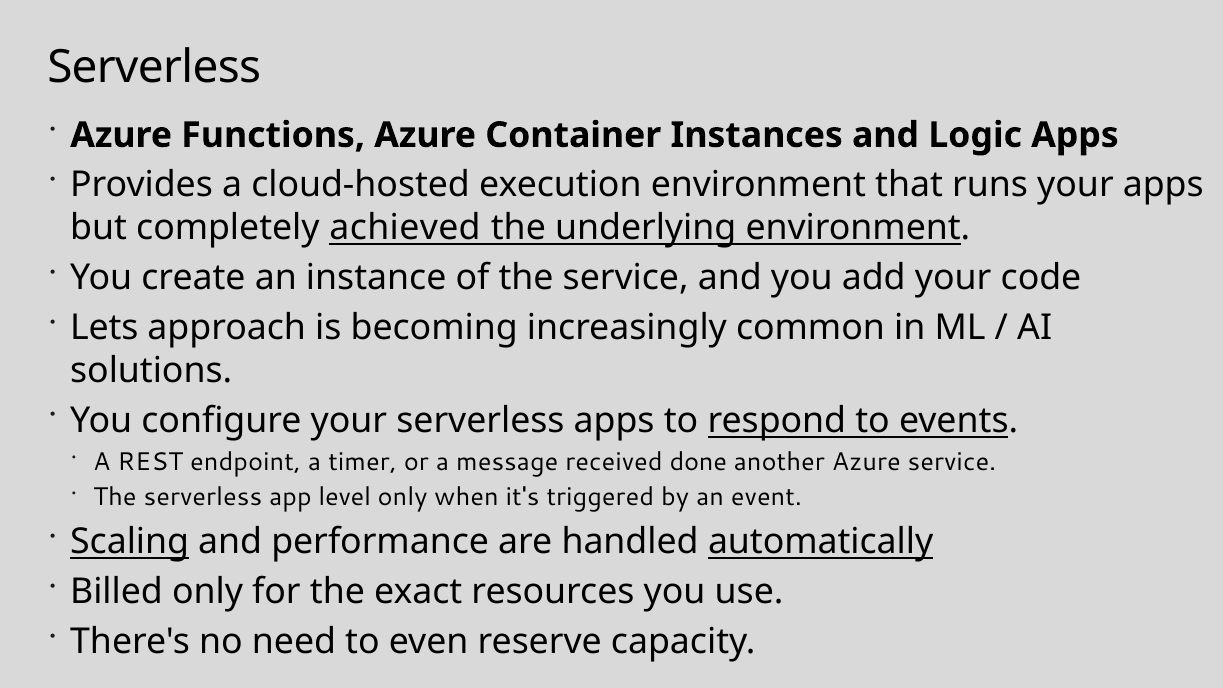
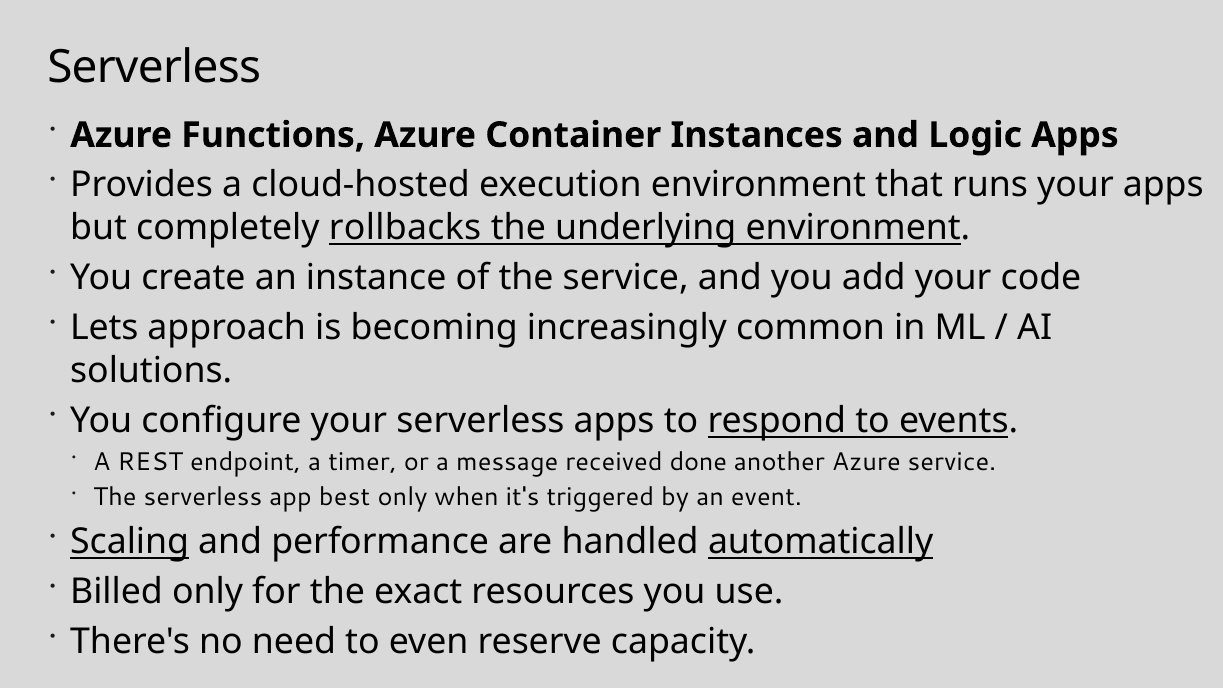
achieved: achieved -> rollbacks
level: level -> best
